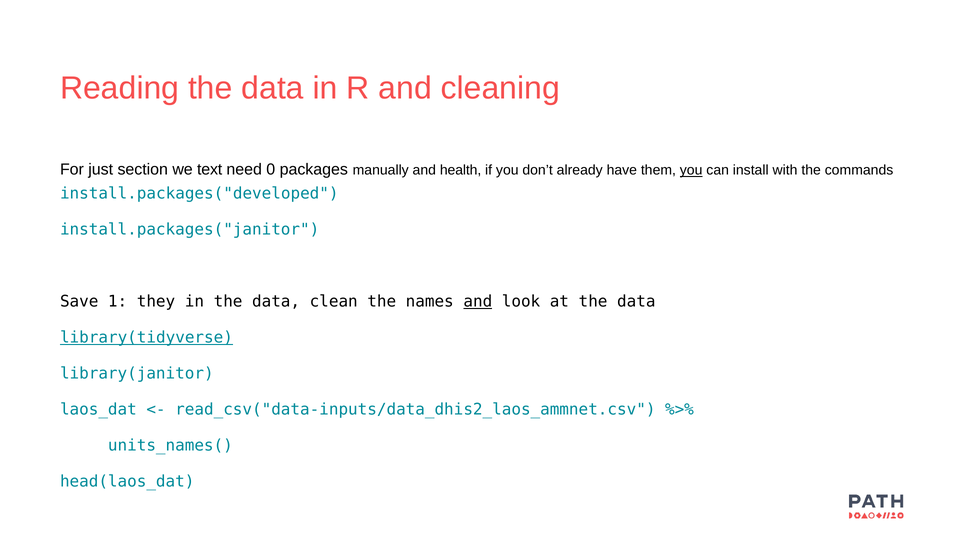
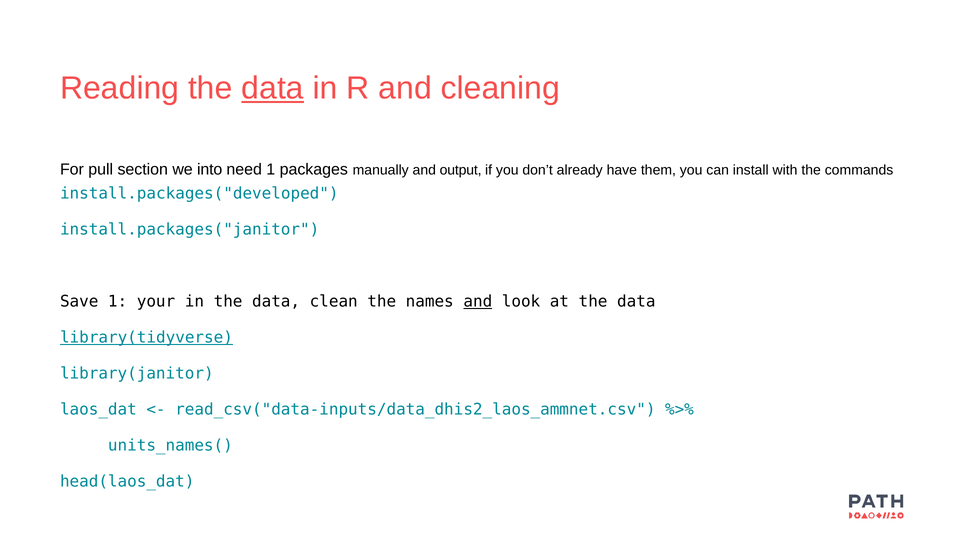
data at (273, 88) underline: none -> present
just: just -> pull
text: text -> into
need 0: 0 -> 1
health: health -> output
you at (691, 170) underline: present -> none
they: they -> your
